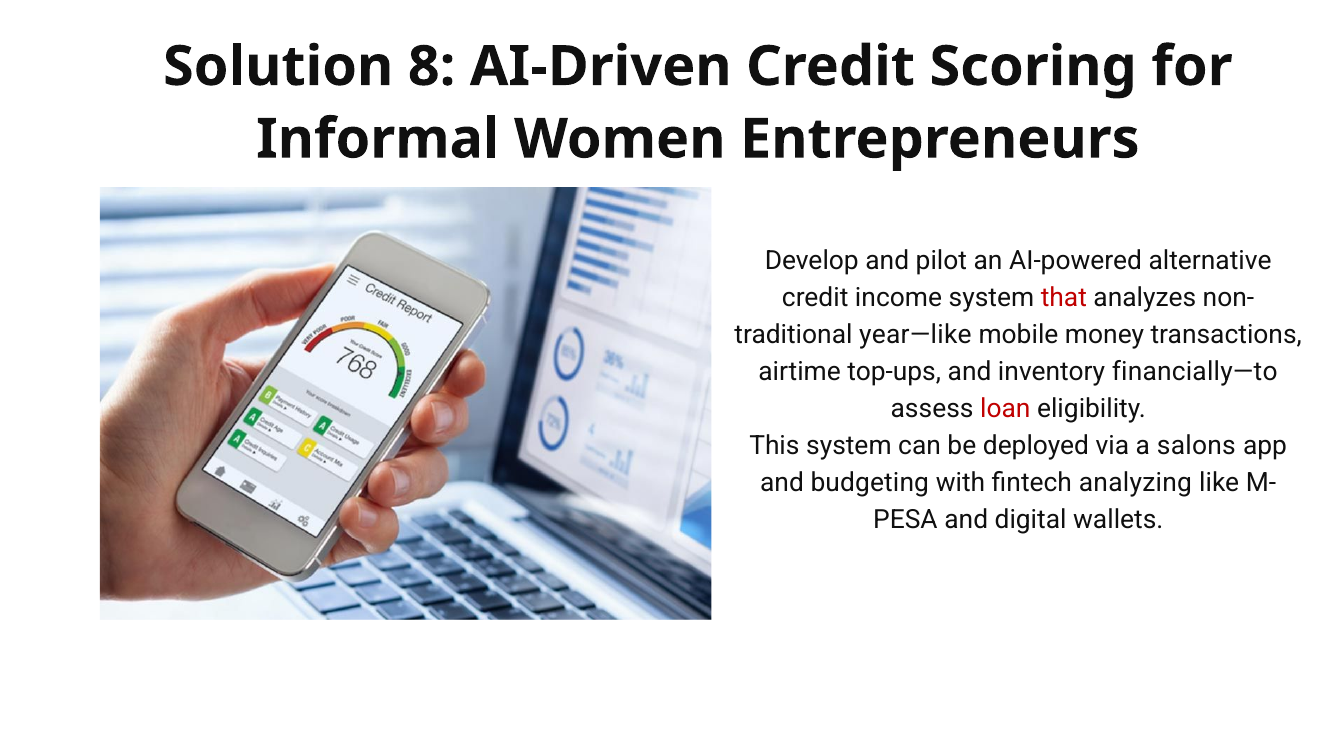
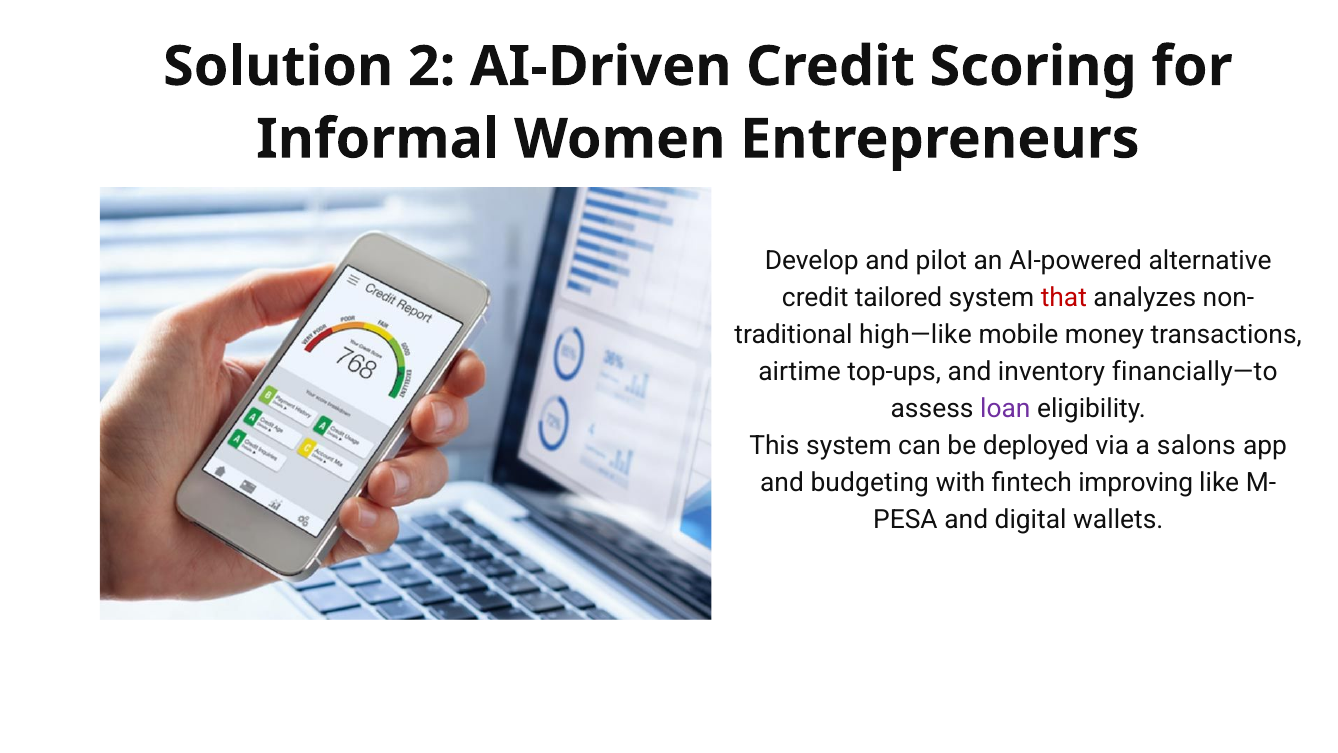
8: 8 -> 2
income: income -> tailored
year—like: year—like -> high—like
loan colour: red -> purple
analyzing: analyzing -> improving
